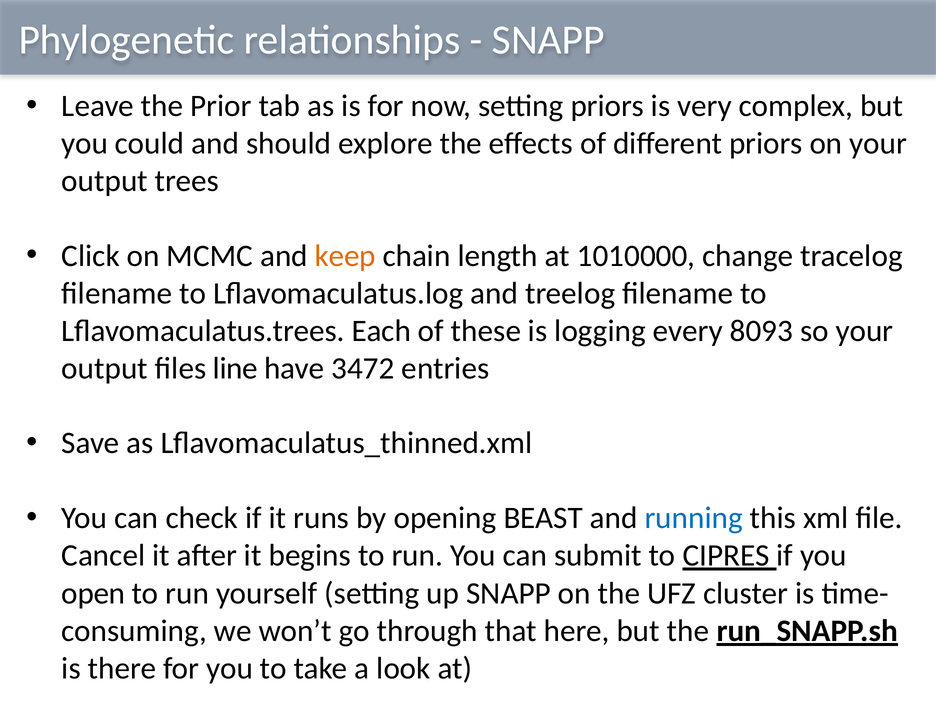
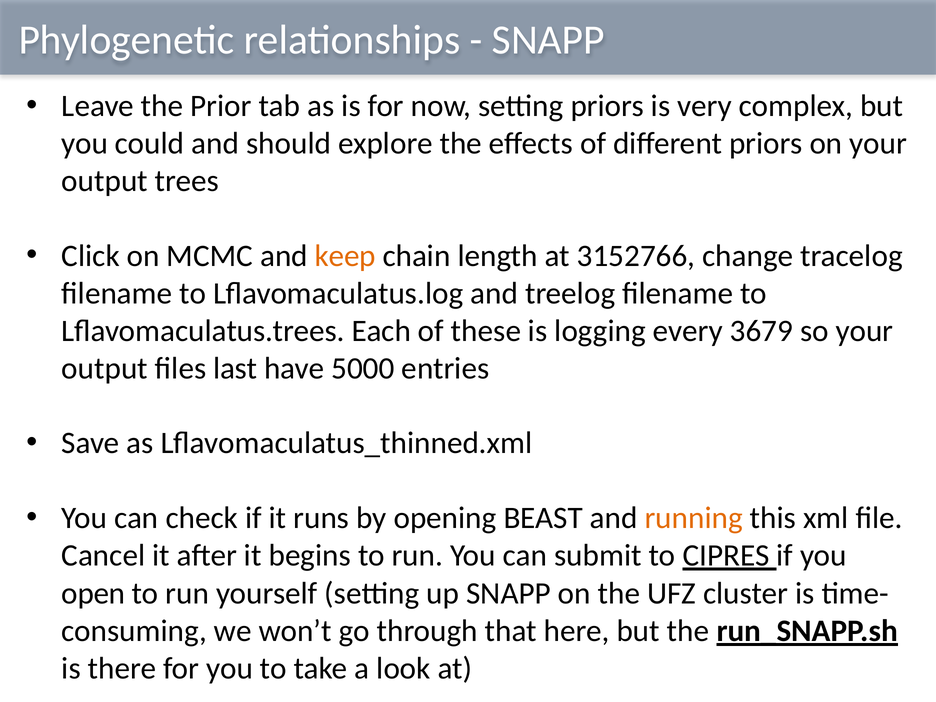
1010000: 1010000 -> 3152766
8093: 8093 -> 3679
line: line -> last
3472: 3472 -> 5000
running colour: blue -> orange
